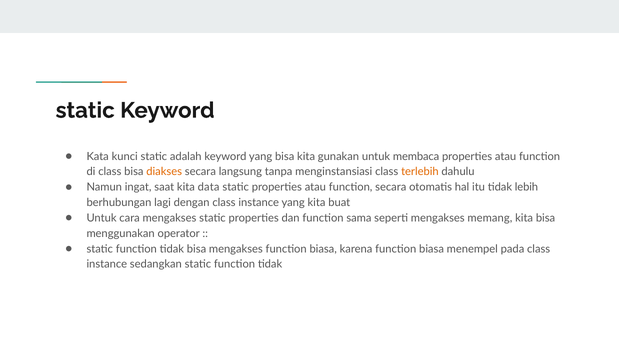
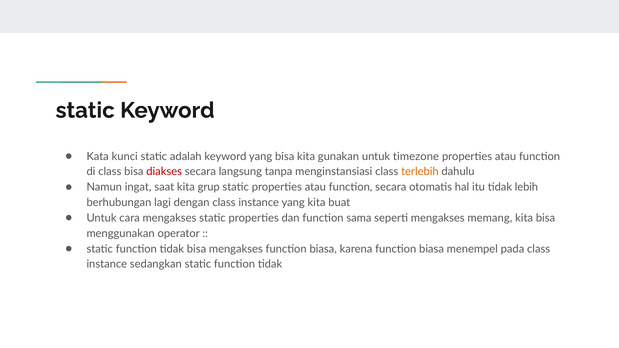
membaca: membaca -> timezone
diakses colour: orange -> red
data: data -> grup
